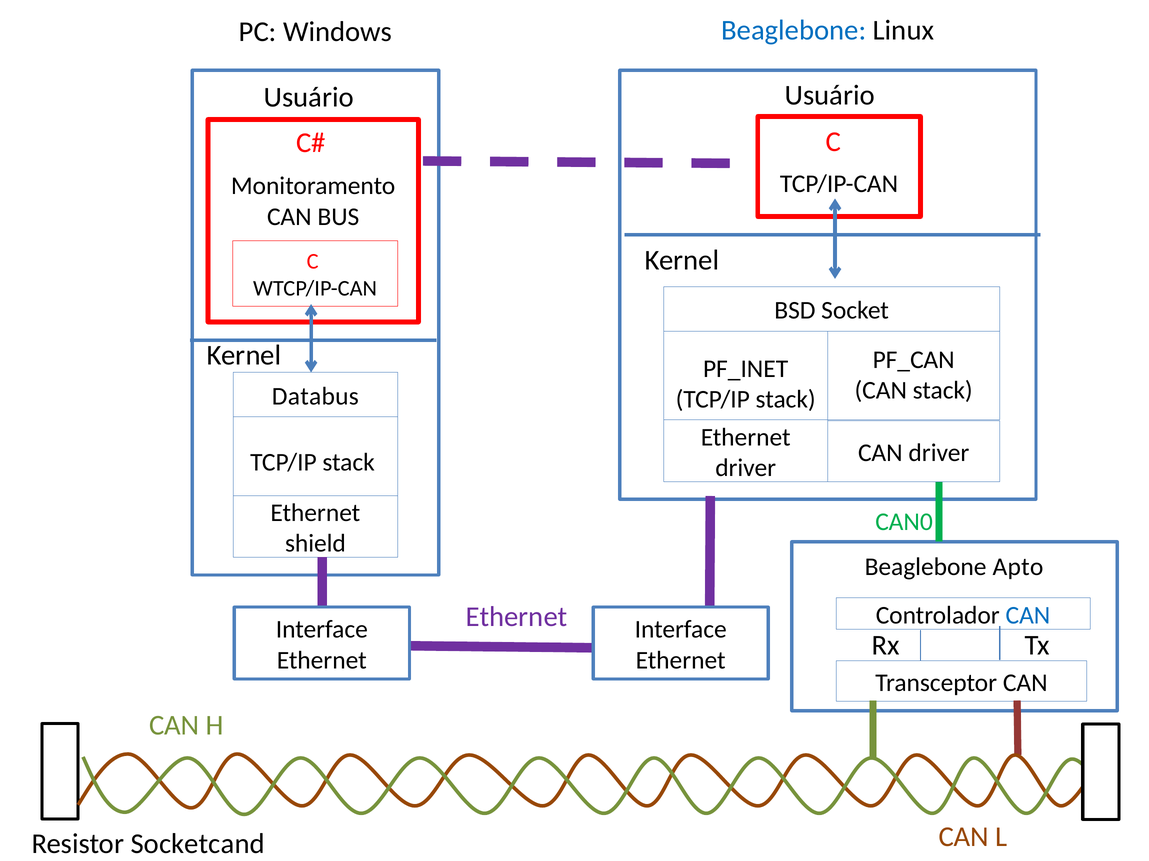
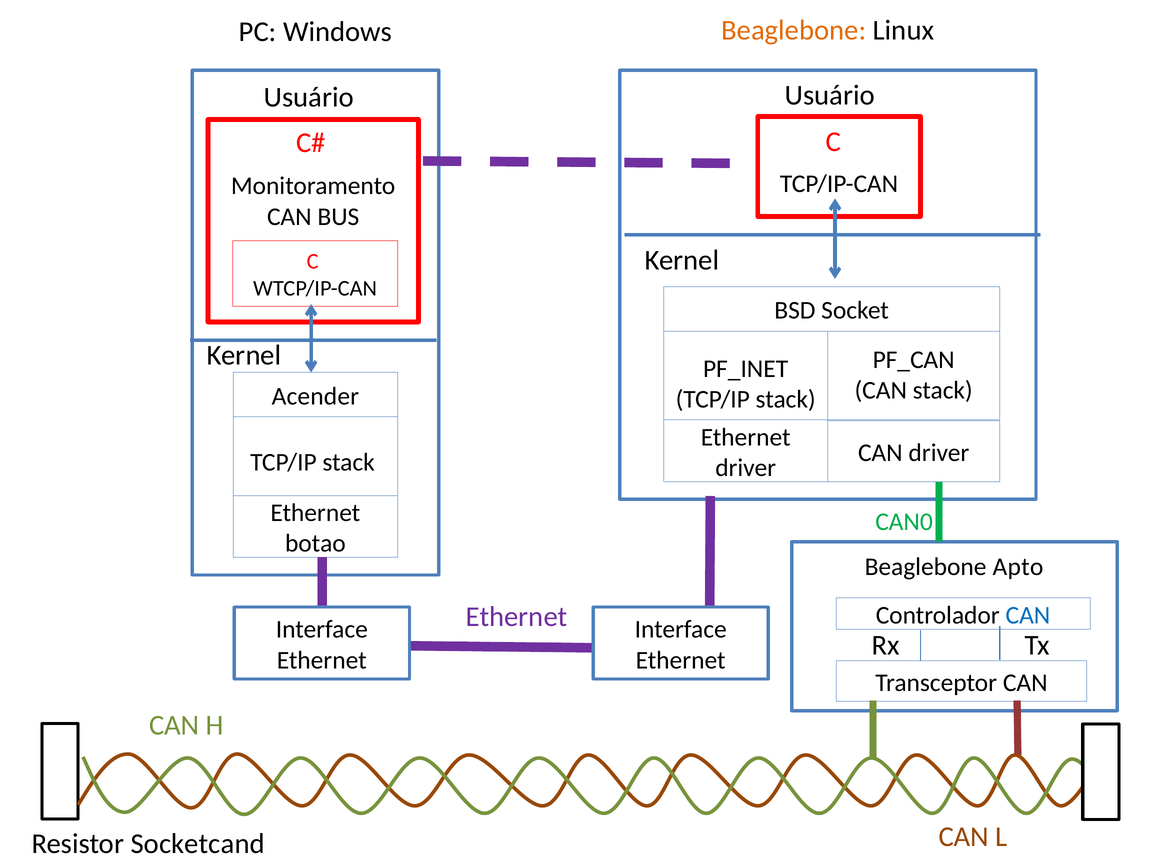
Beaglebone at (794, 30) colour: blue -> orange
Databus: Databus -> Acender
shield: shield -> botao
